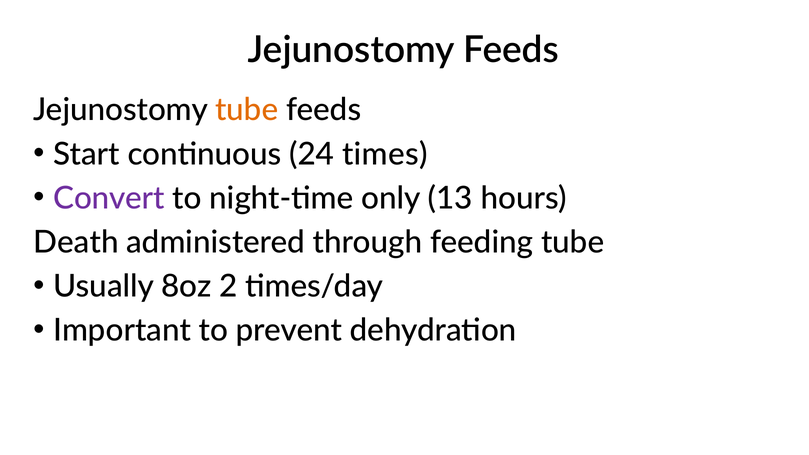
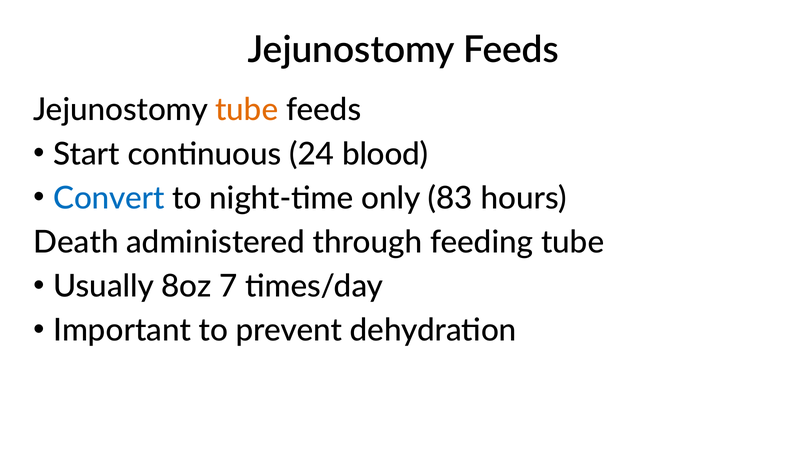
times: times -> blood
Convert colour: purple -> blue
13: 13 -> 83
2: 2 -> 7
